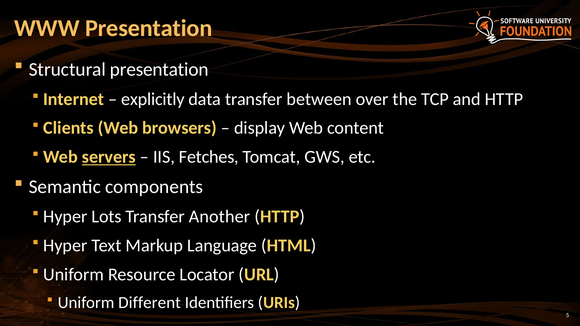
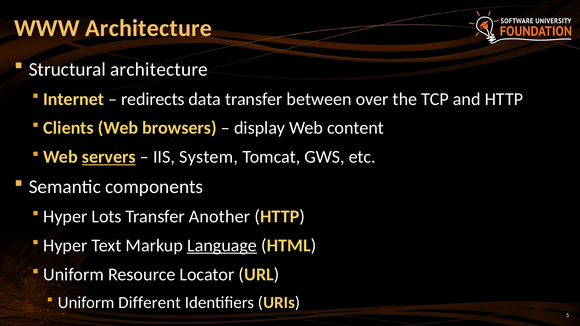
WWW Presentation: Presentation -> Architecture
Structural presentation: presentation -> architecture
explicitly: explicitly -> redirects
Fetches: Fetches -> System
Language underline: none -> present
